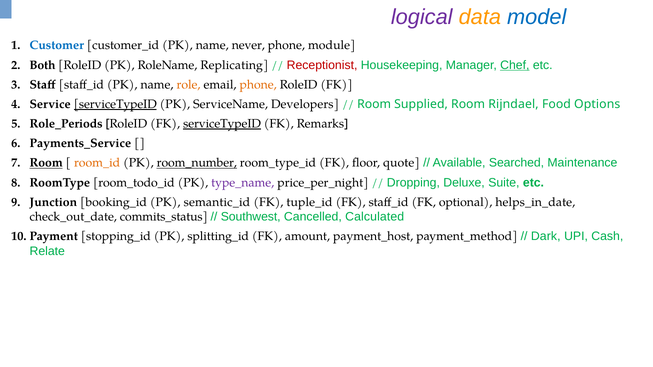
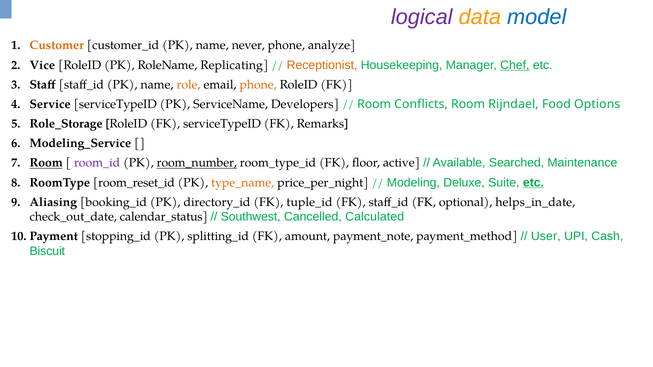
Customer colour: blue -> orange
module: module -> analyze
Both: Both -> Vice
Receptionist colour: red -> orange
serviceTypeID at (115, 104) underline: present -> none
Supplied: Supplied -> Conflicts
Role_Periods: Role_Periods -> Role_Storage
serviceTypeID at (222, 124) underline: present -> none
Payments_Service: Payments_Service -> Modeling_Service
room_id colour: orange -> purple
quote: quote -> active
room_todo_id: room_todo_id -> room_reset_id
type_name colour: purple -> orange
Dropping: Dropping -> Modeling
etc at (534, 183) underline: none -> present
Junction: Junction -> Aliasing
semantic_id: semantic_id -> directory_id
commits_status: commits_status -> calendar_status
payment_host: payment_host -> payment_note
Dark: Dark -> User
Relate: Relate -> Biscuit
